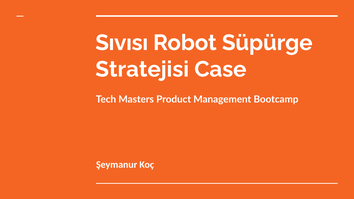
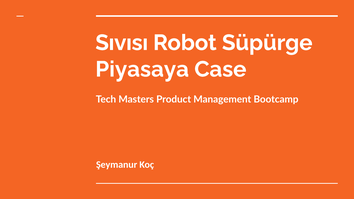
Stratejisi: Stratejisi -> Piyasaya
